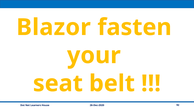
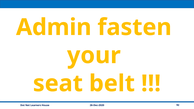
Blazor: Blazor -> Admin
